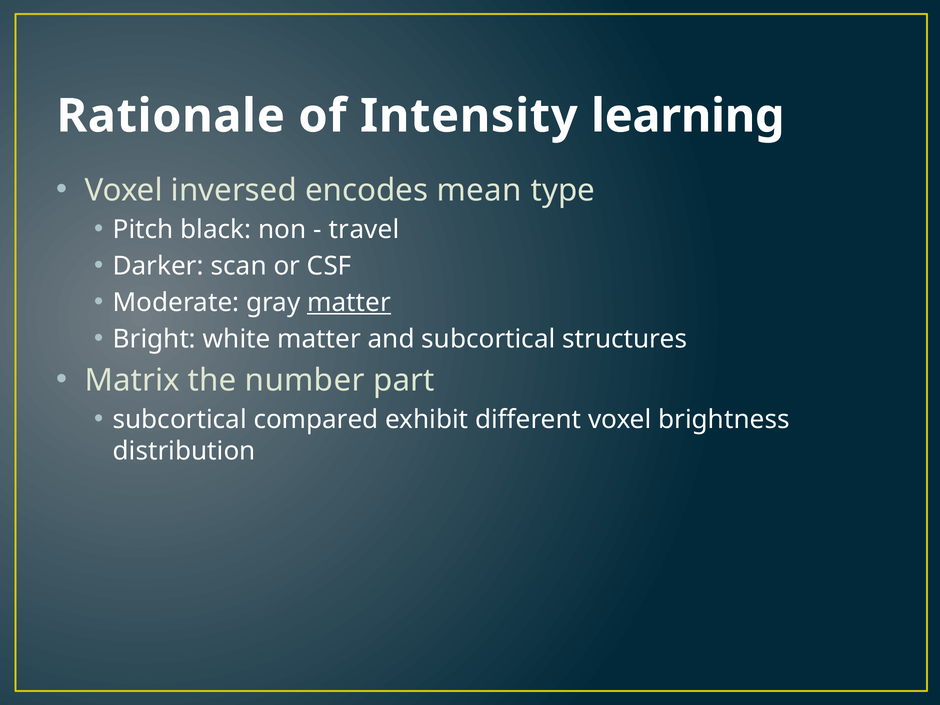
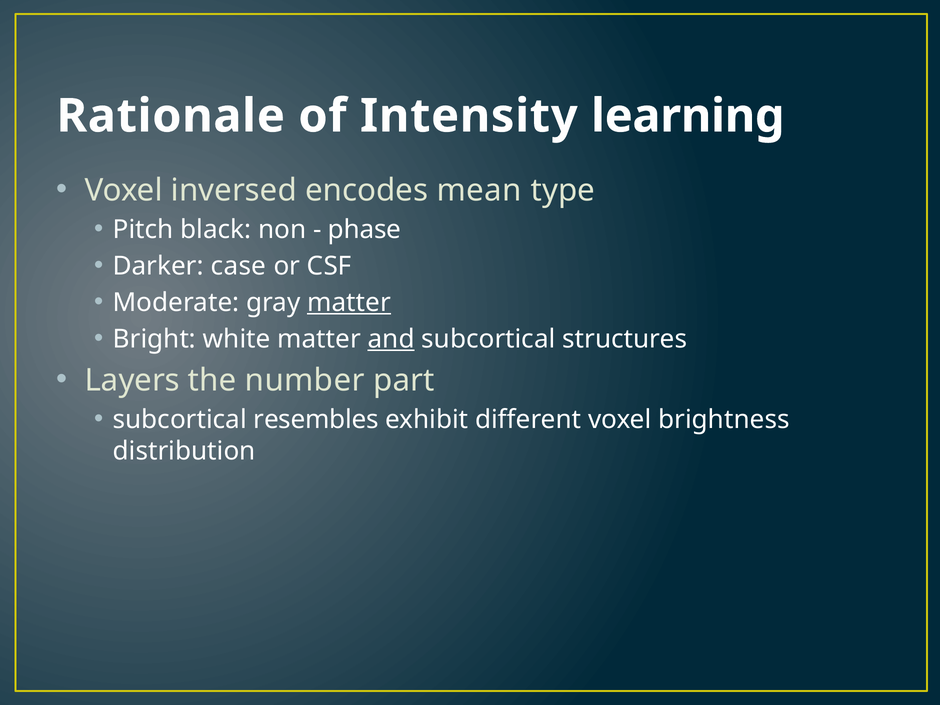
travel: travel -> phase
scan: scan -> case
and underline: none -> present
Matrix: Matrix -> Layers
compared: compared -> resembles
